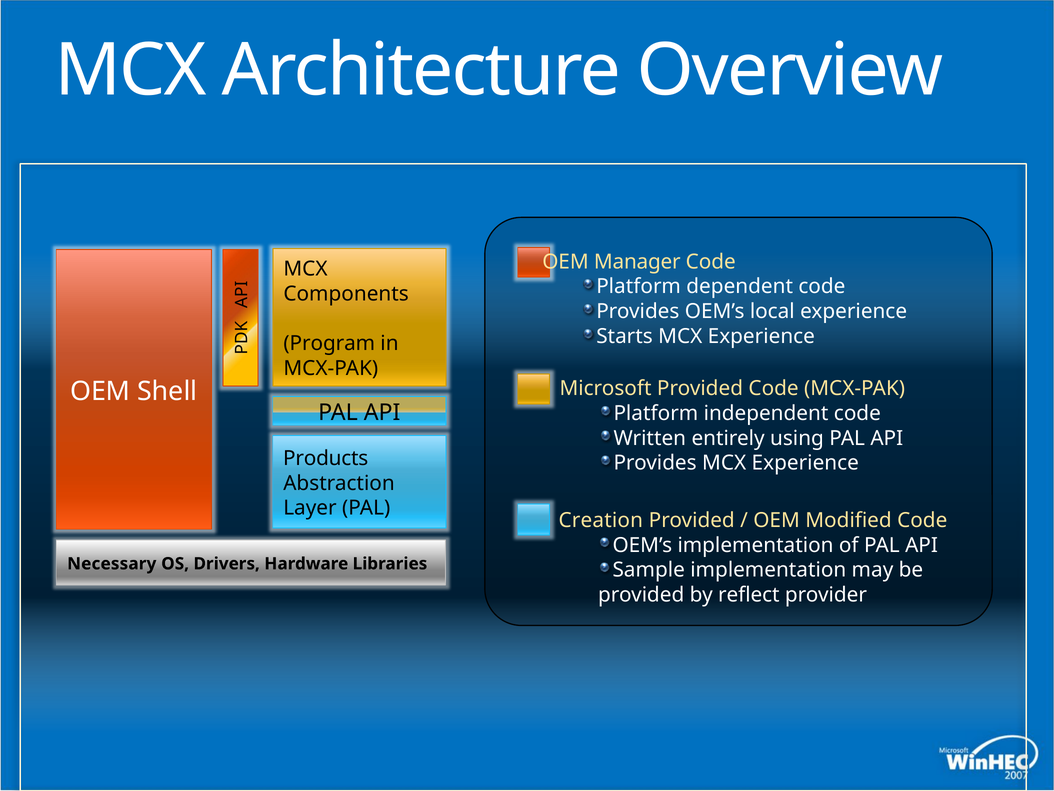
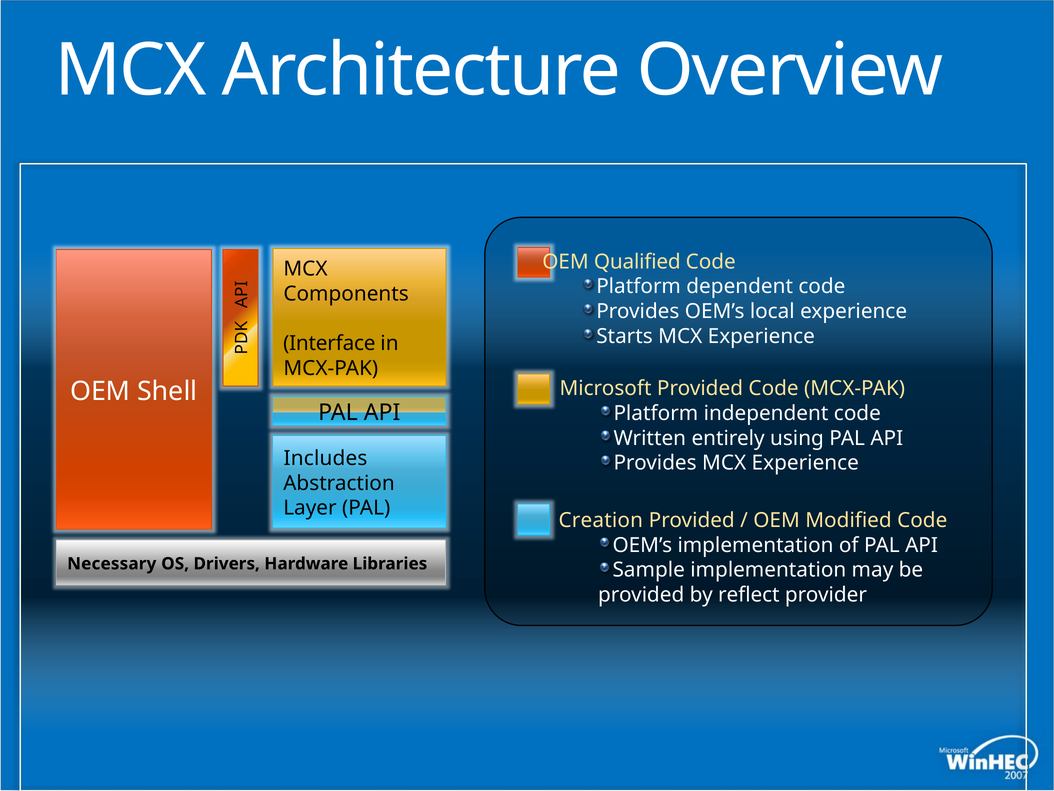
Manager: Manager -> Qualified
Program: Program -> Interface
Products: Products -> Includes
